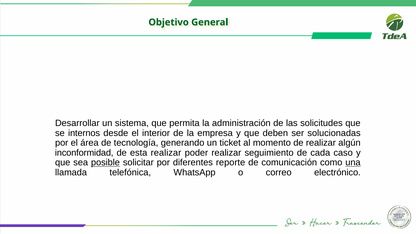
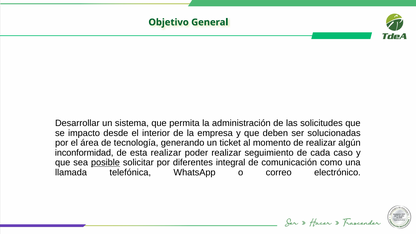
internos: internos -> impacto
reporte: reporte -> integral
una underline: present -> none
